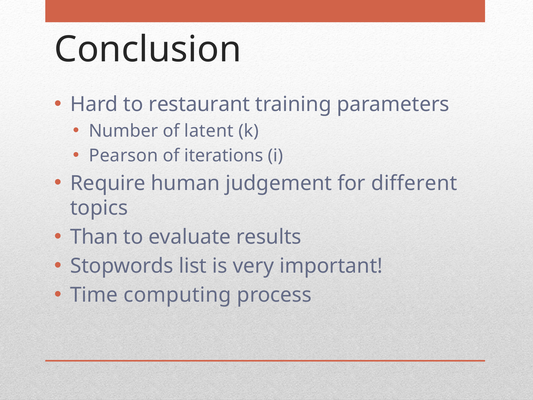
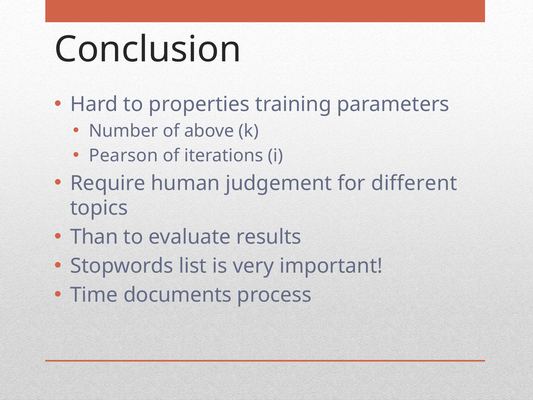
restaurant: restaurant -> properties
latent: latent -> above
computing: computing -> documents
